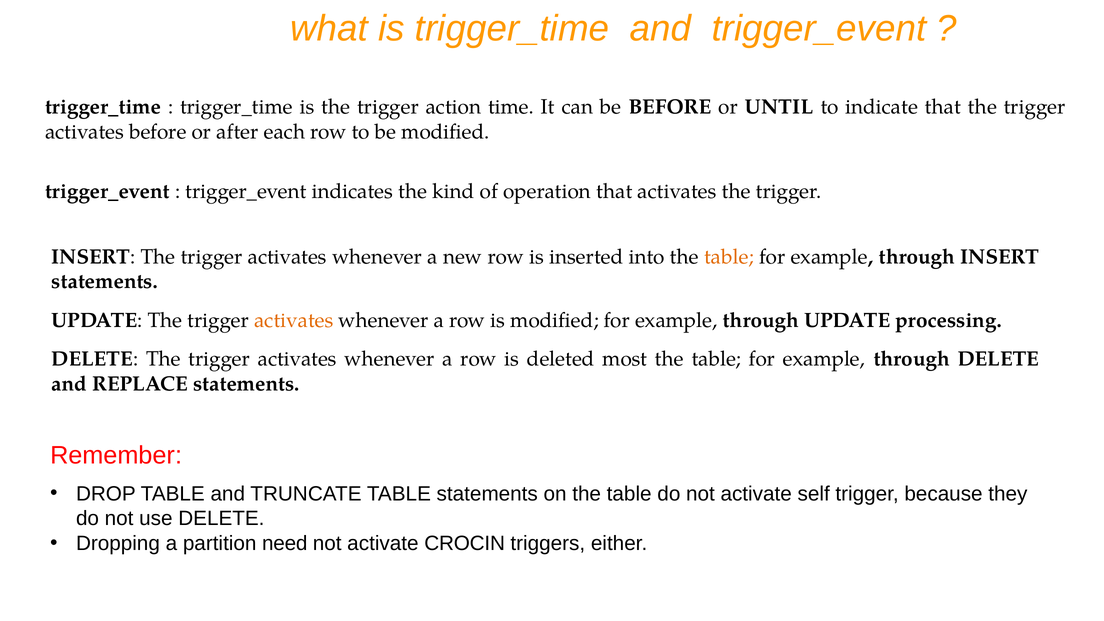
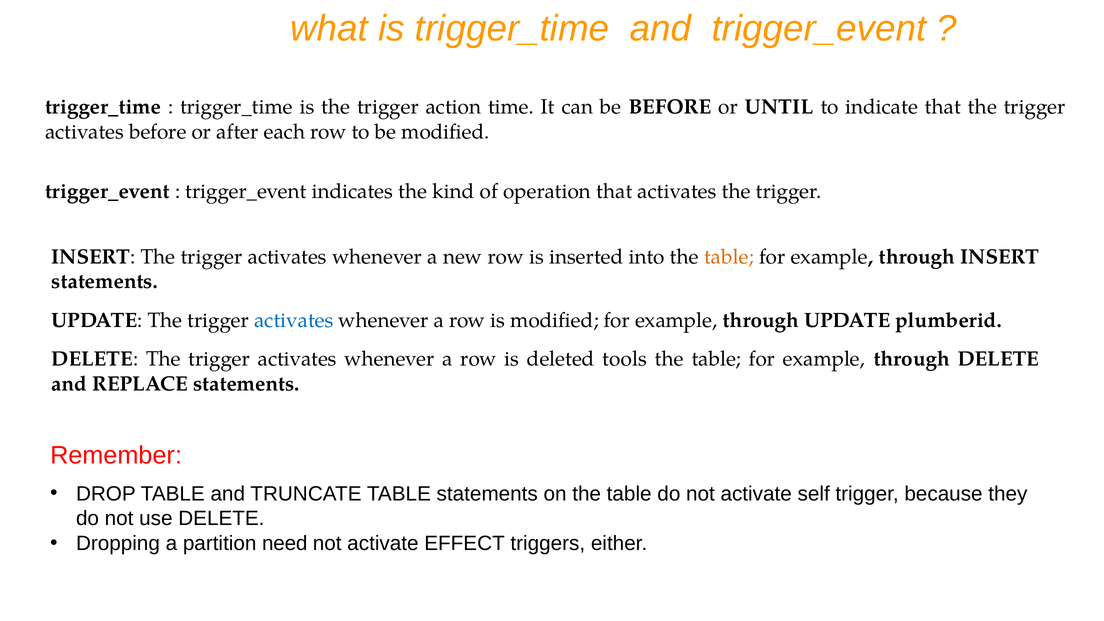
activates at (294, 320) colour: orange -> blue
processing: processing -> plumberid
most: most -> tools
CROCIN: CROCIN -> EFFECT
